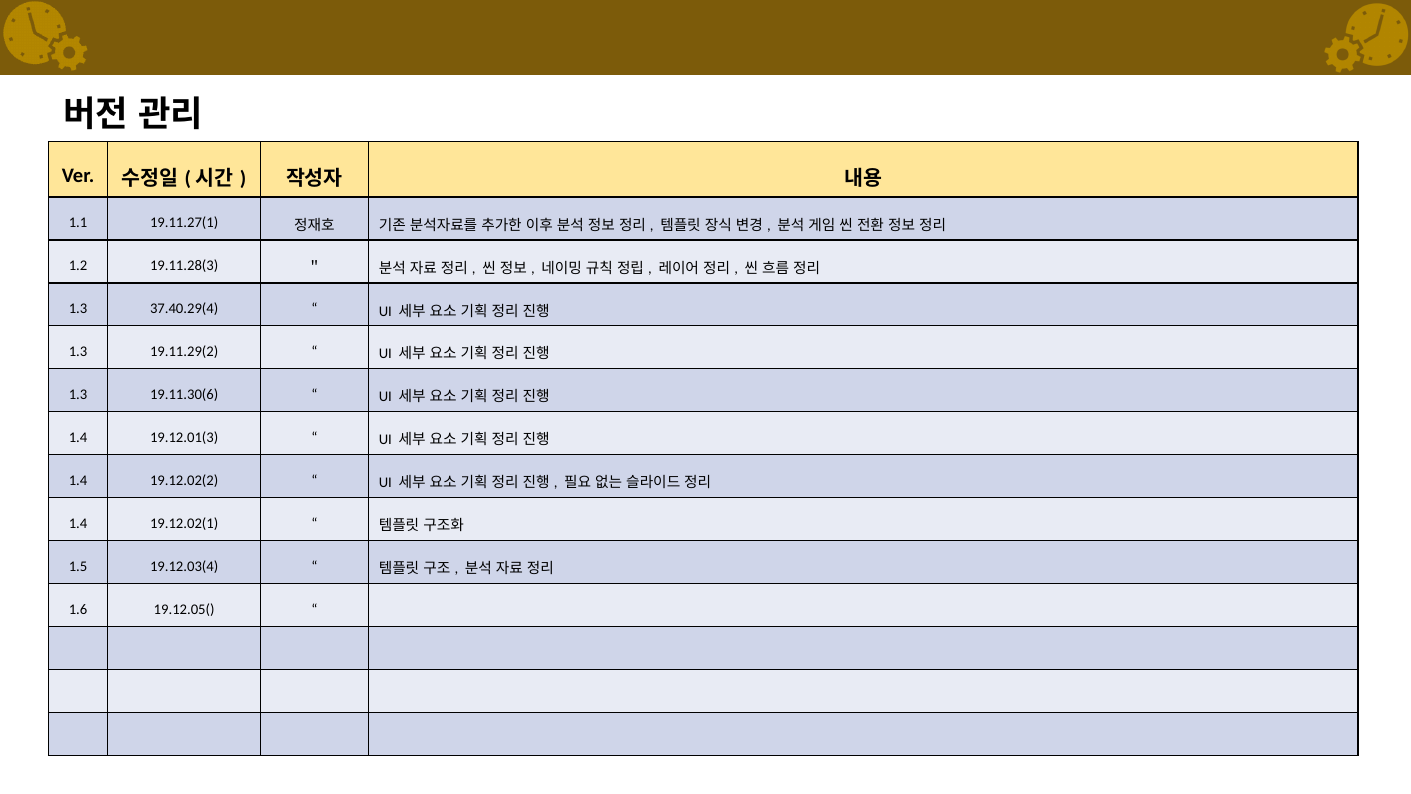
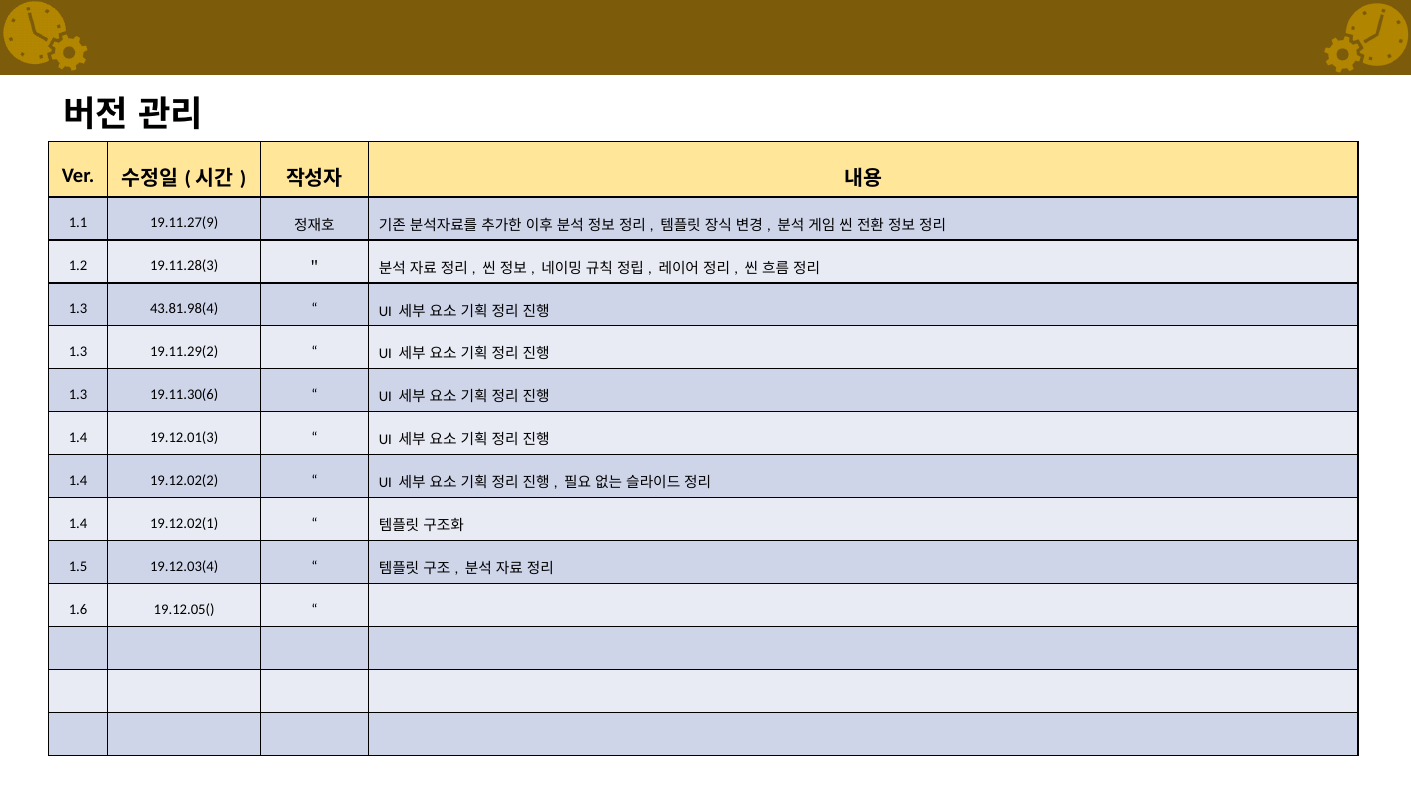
19.11.27(1: 19.11.27(1 -> 19.11.27(9
37.40.29(4: 37.40.29(4 -> 43.81.98(4
